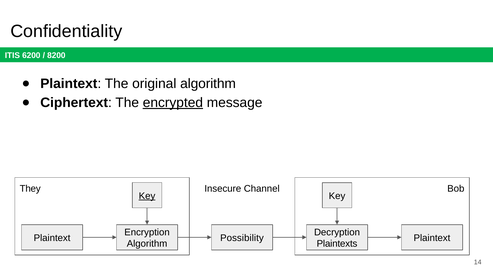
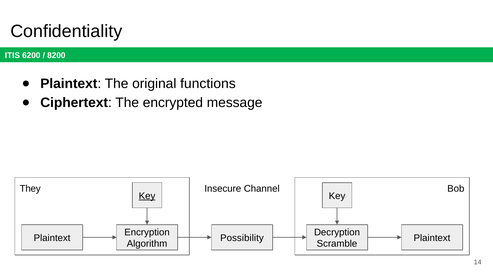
original algorithm: algorithm -> functions
encrypted underline: present -> none
Plaintexts: Plaintexts -> Scramble
